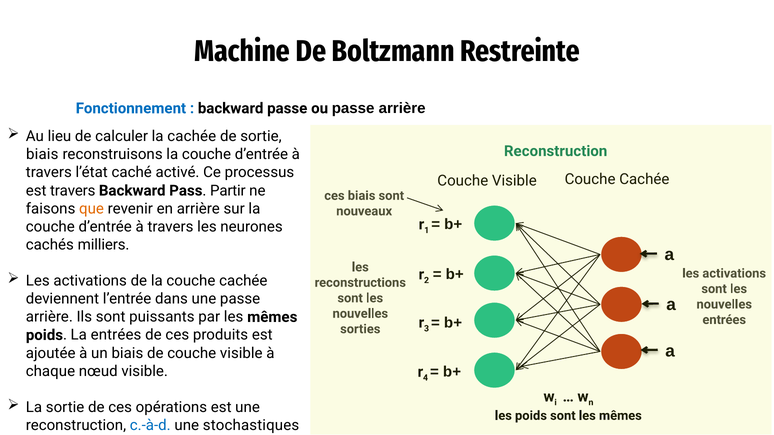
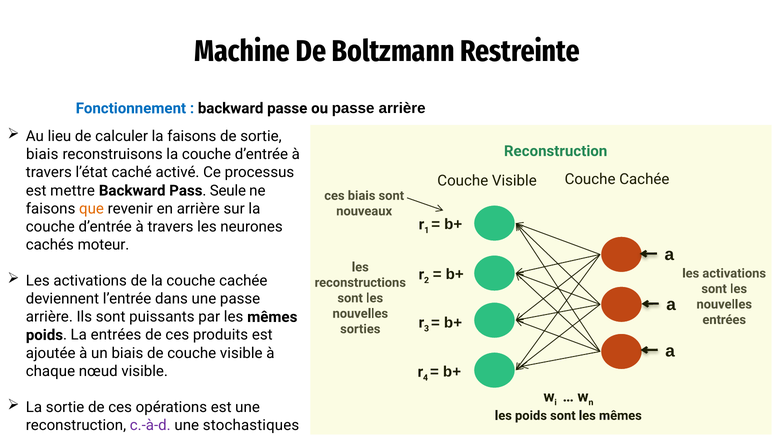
la cachée: cachée -> faisons
est travers: travers -> mettre
Partir: Partir -> Seule
milliers: milliers -> moteur
c.-à-d colour: blue -> purple
